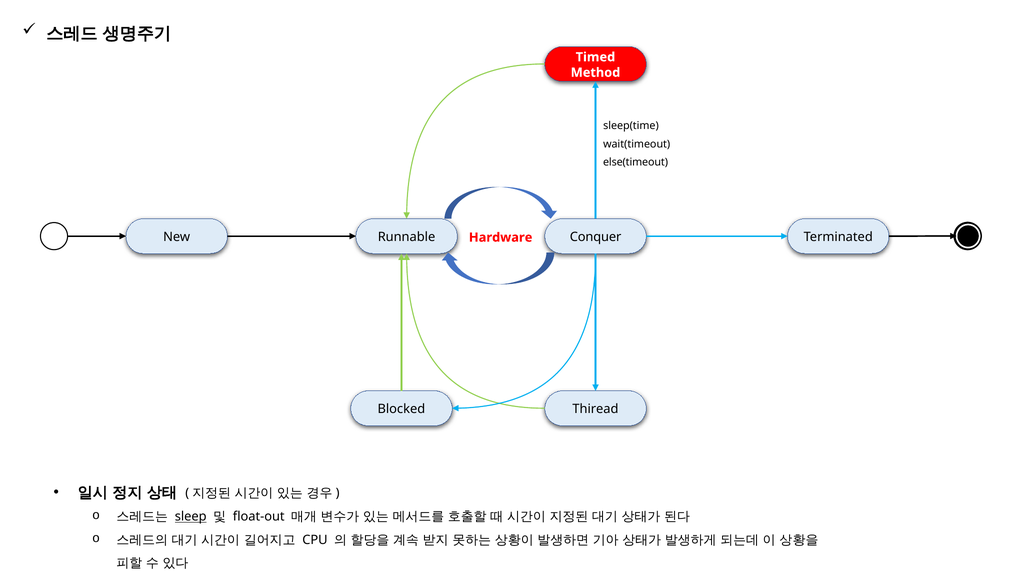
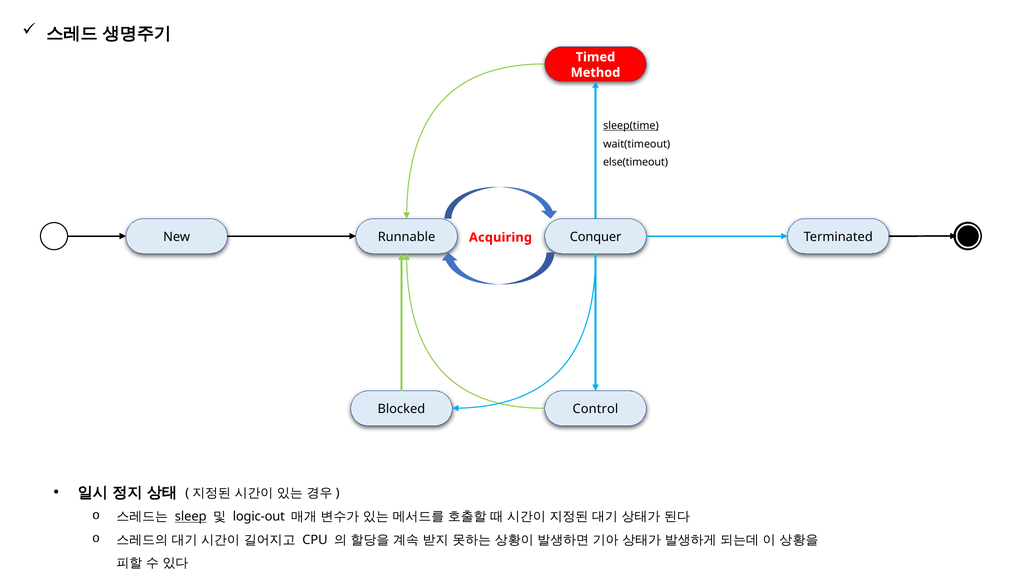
sleep(time underline: none -> present
Hardware: Hardware -> Acquiring
Thiread: Thiread -> Control
float-out: float-out -> logic-out
